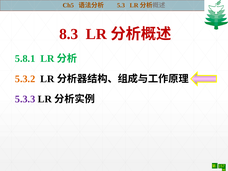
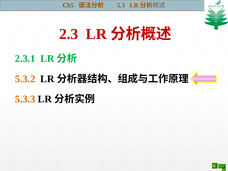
8.3: 8.3 -> 2.3
5.8.1: 5.8.1 -> 2.3.1
5.3.3 colour: purple -> orange
